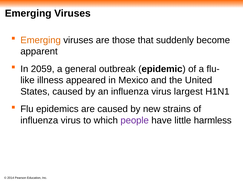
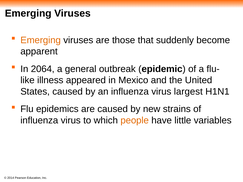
2059: 2059 -> 2064
people colour: purple -> orange
harmless: harmless -> variables
